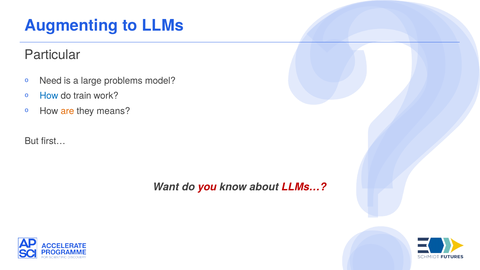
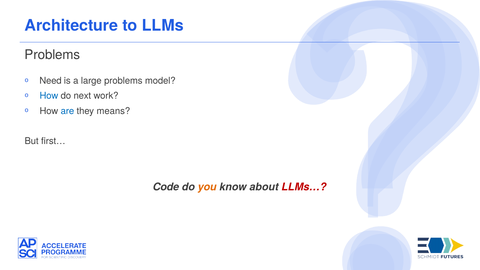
Augmenting: Augmenting -> Architecture
Particular at (52, 55): Particular -> Problems
train: train -> next
are colour: orange -> blue
Want: Want -> Code
you colour: red -> orange
